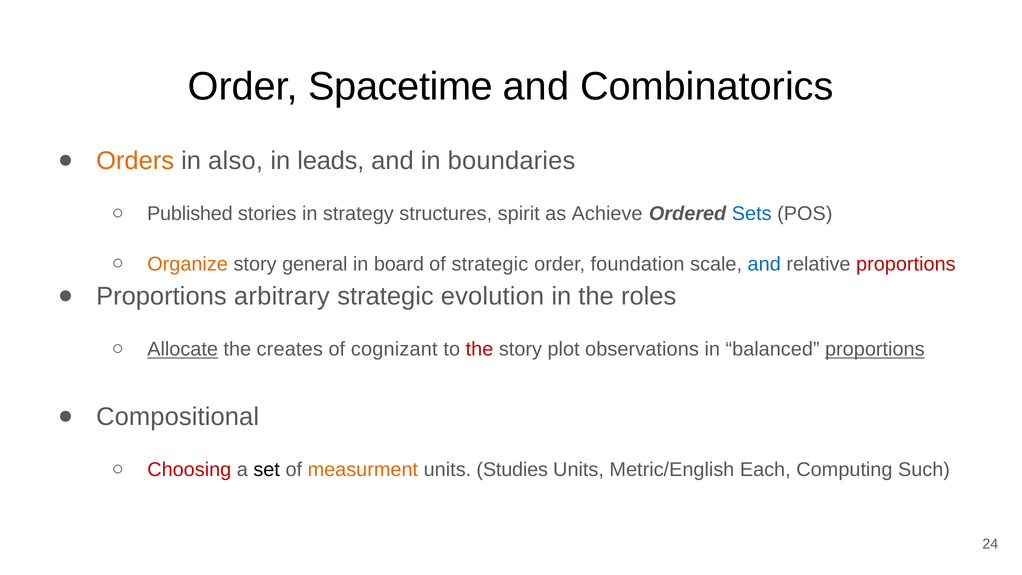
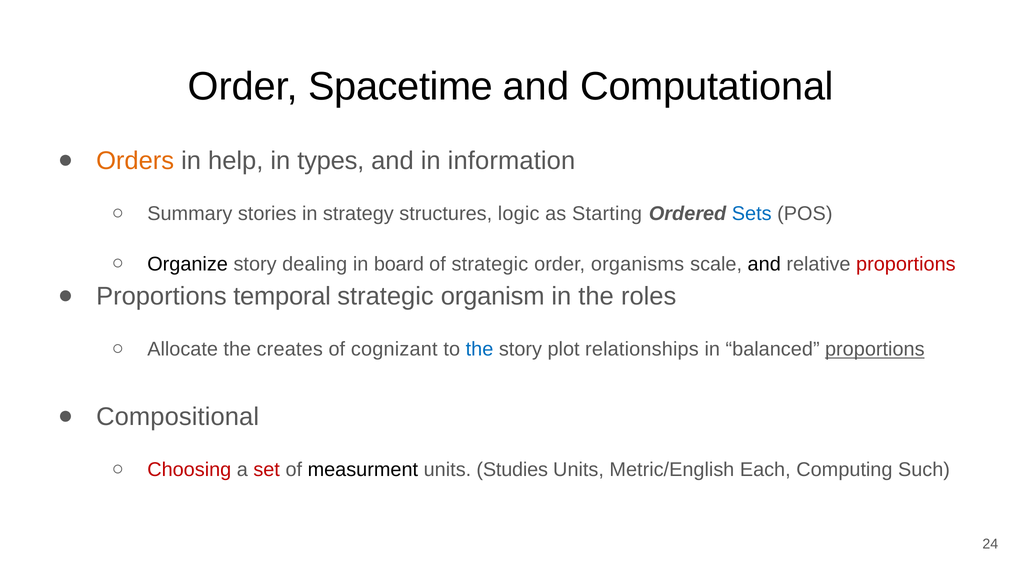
Combinatorics: Combinatorics -> Computational
also: also -> help
leads: leads -> types
boundaries: boundaries -> information
Published: Published -> Summary
spirit: spirit -> logic
Achieve: Achieve -> Starting
Organize colour: orange -> black
general: general -> dealing
foundation: foundation -> organisms
and at (764, 264) colour: blue -> black
arbitrary: arbitrary -> temporal
evolution: evolution -> organism
Allocate underline: present -> none
the at (480, 349) colour: red -> blue
observations: observations -> relationships
set colour: black -> red
measurment colour: orange -> black
